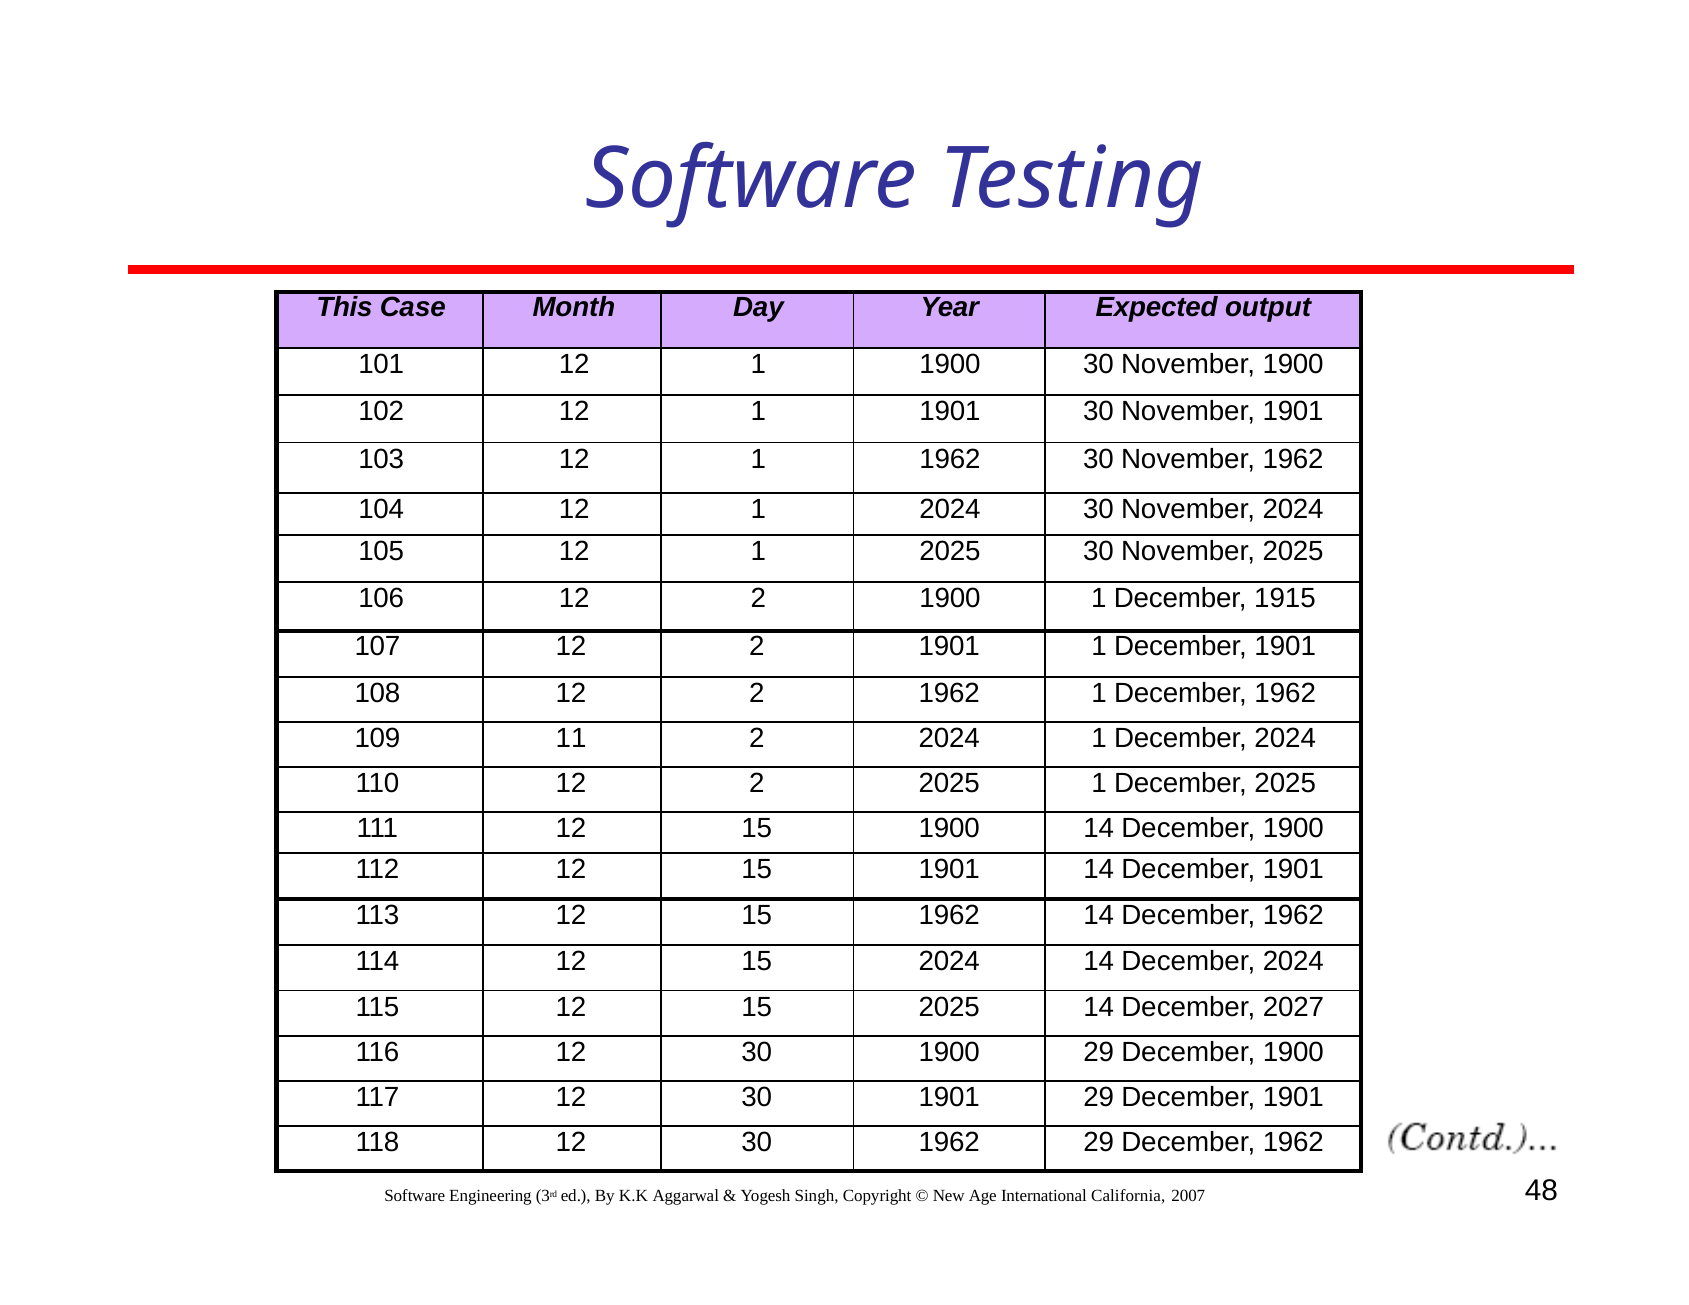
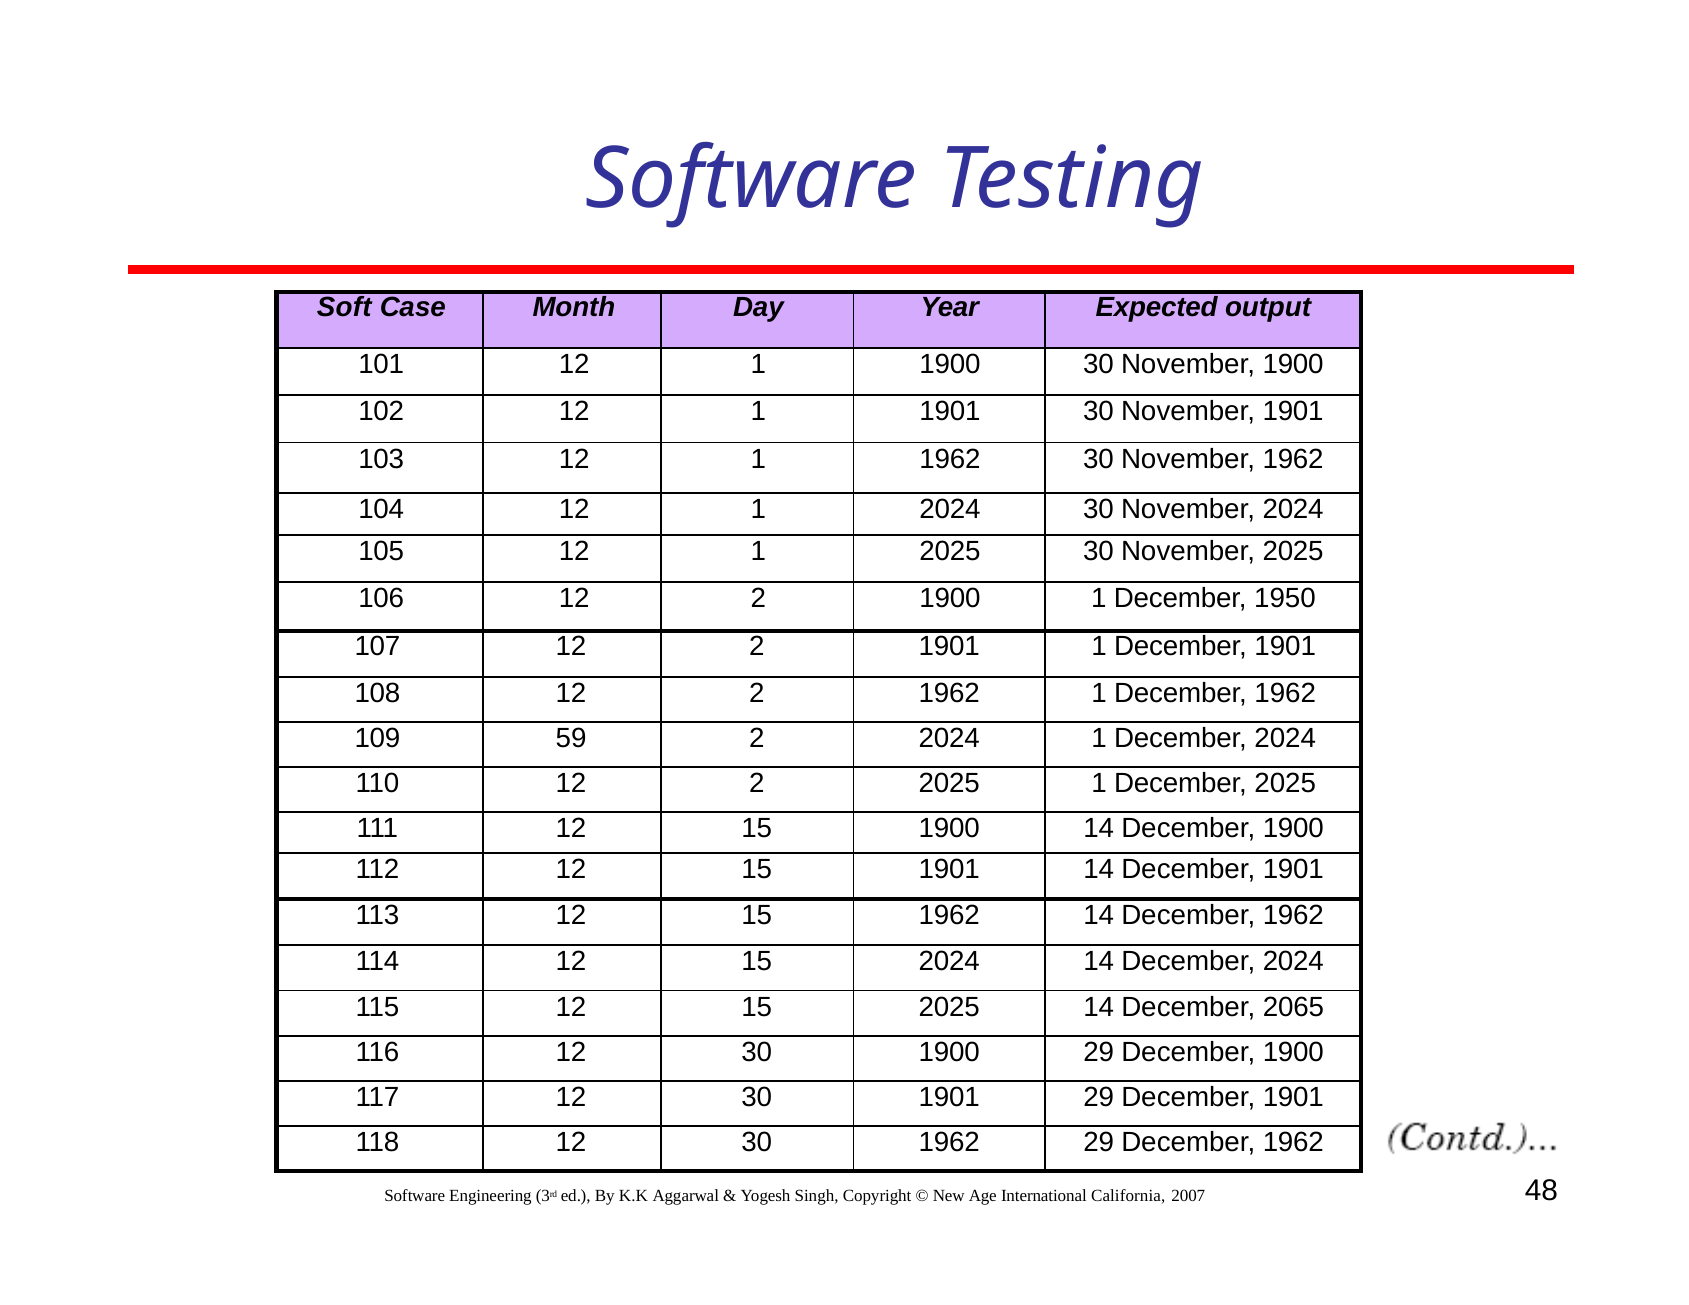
This: This -> Soft
1915: 1915 -> 1950
11: 11 -> 59
2027: 2027 -> 2065
